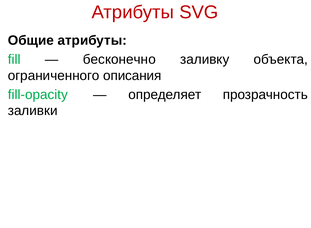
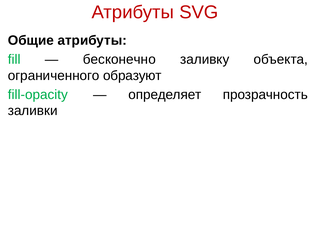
описания: описания -> образуют
